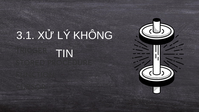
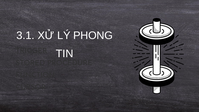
KHÔNG: KHÔNG -> PHONG
